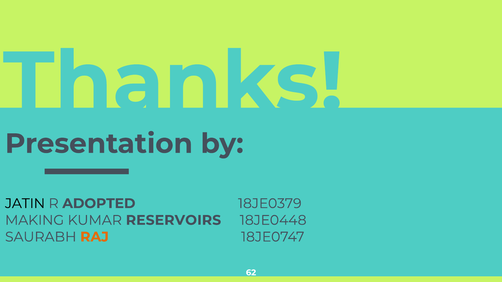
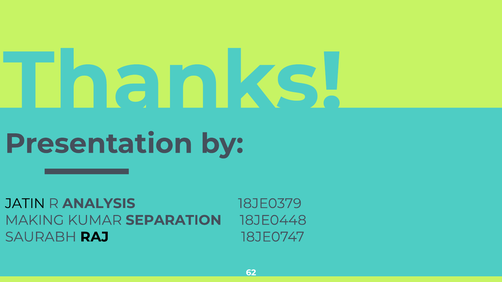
ADOPTED: ADOPTED -> ANALYSIS
RESERVOIRS: RESERVOIRS -> SEPARATION
RAJ colour: orange -> black
